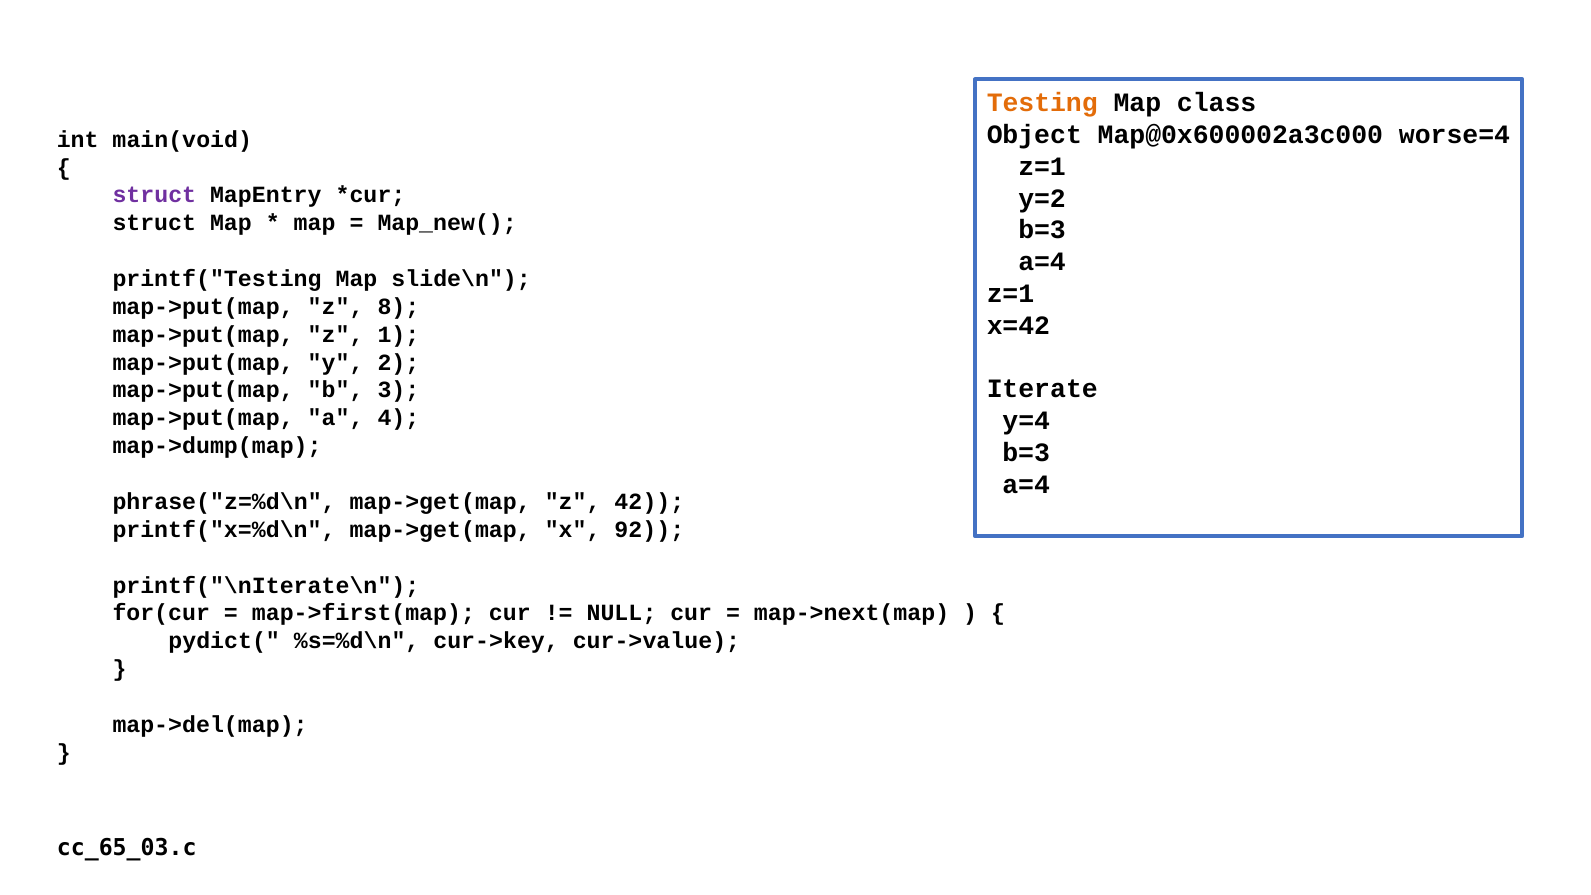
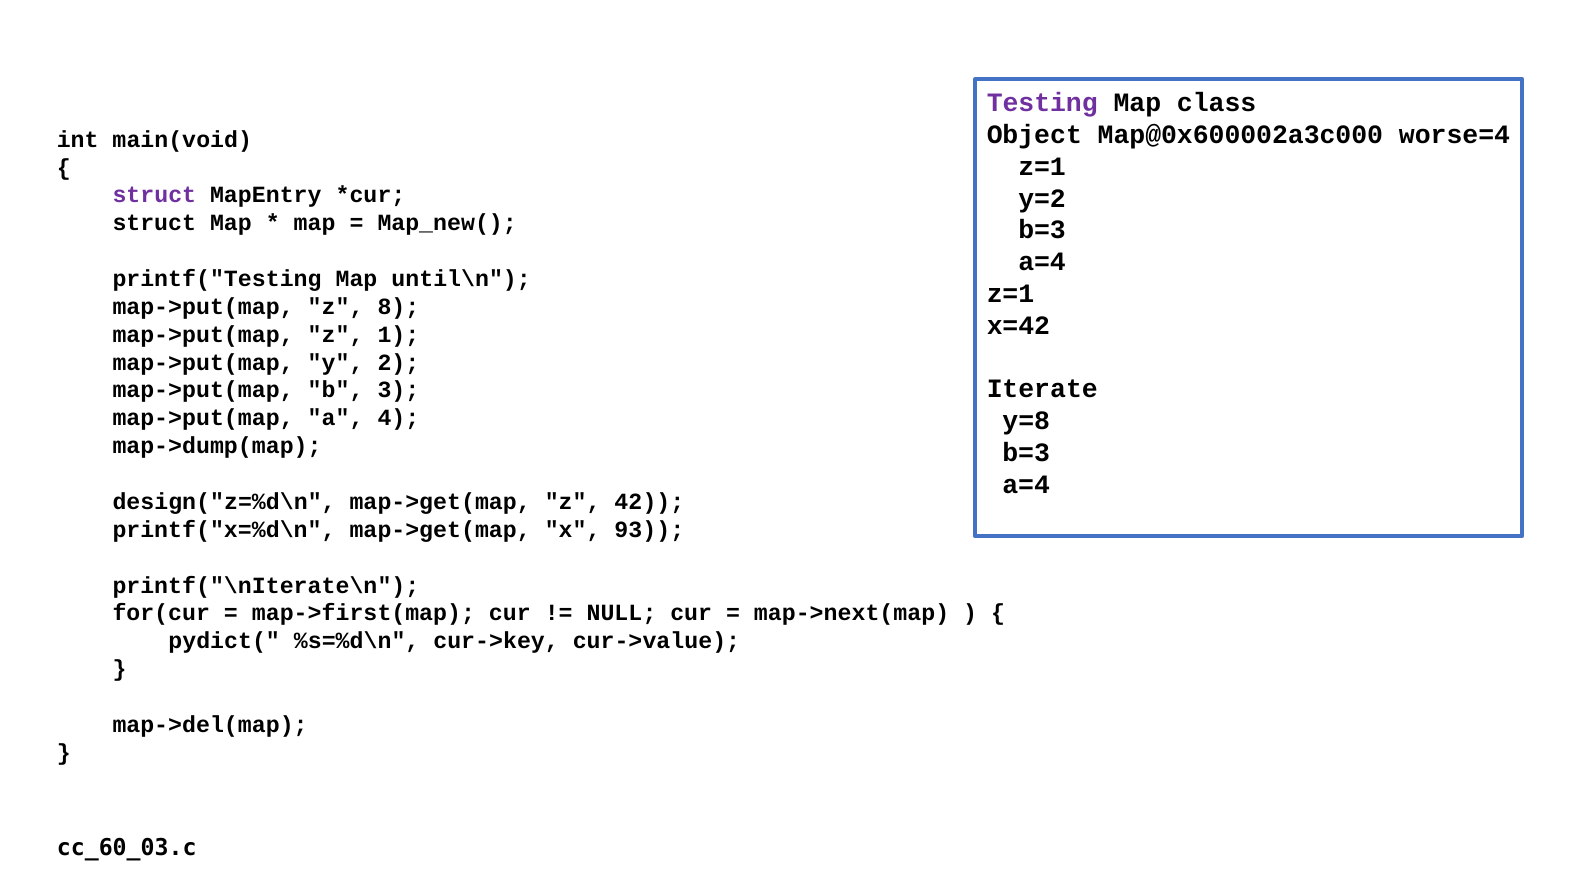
Testing colour: orange -> purple
slide\n: slide\n -> until\n
y=4: y=4 -> y=8
phrase("z=%d\n: phrase("z=%d\n -> design("z=%d\n
92: 92 -> 93
cc_65_03.c: cc_65_03.c -> cc_60_03.c
